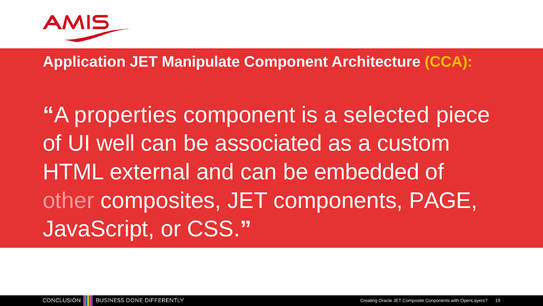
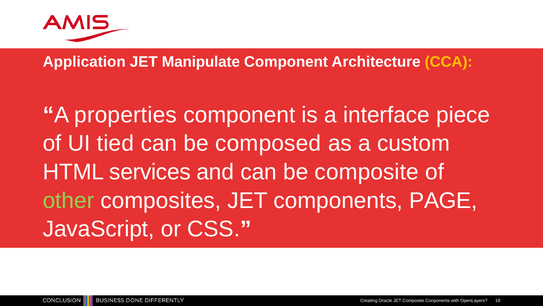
selected: selected -> interface
well: well -> tied
associated: associated -> composed
external: external -> services
be embedded: embedded -> composite
other colour: pink -> light green
